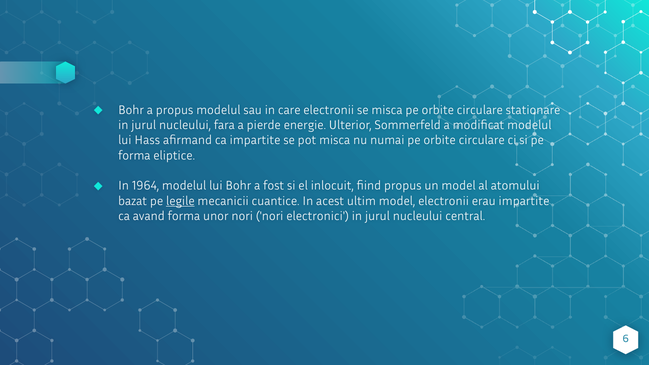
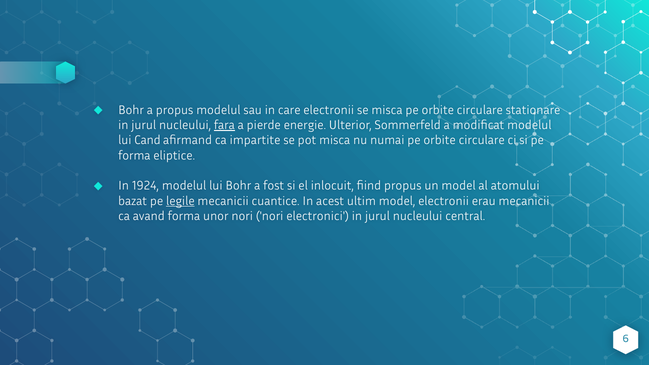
fara underline: none -> present
Hass: Hass -> Cand
1964: 1964 -> 1924
erau impartite: impartite -> mecanicii
